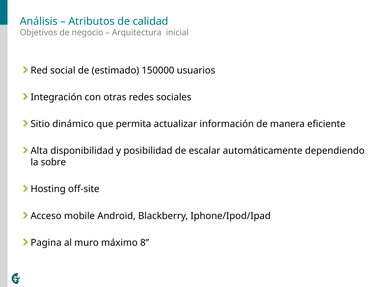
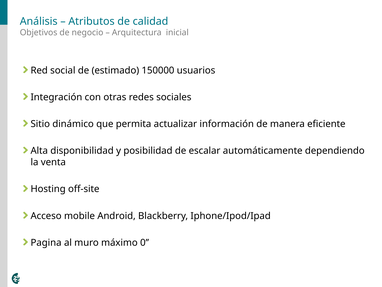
sobre: sobre -> venta
8: 8 -> 0
